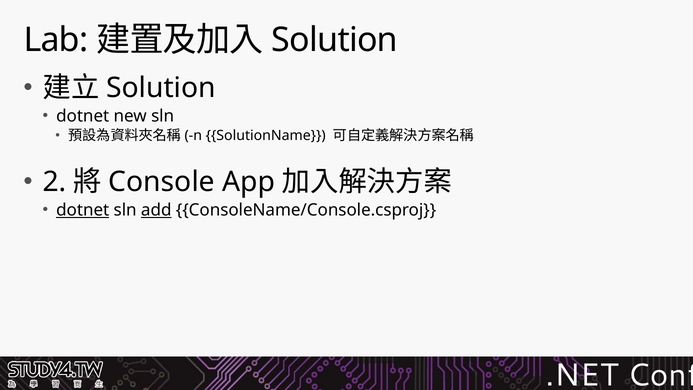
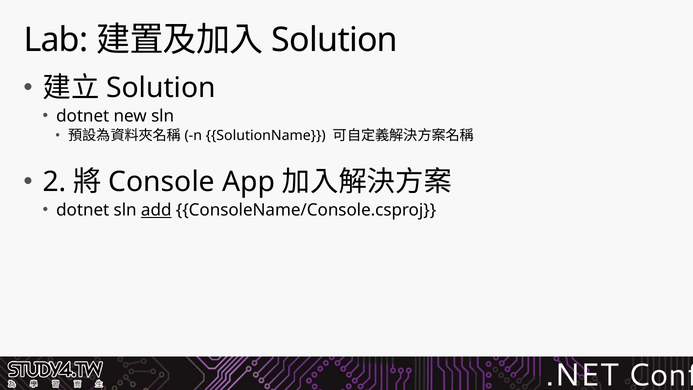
dotnet at (83, 210) underline: present -> none
